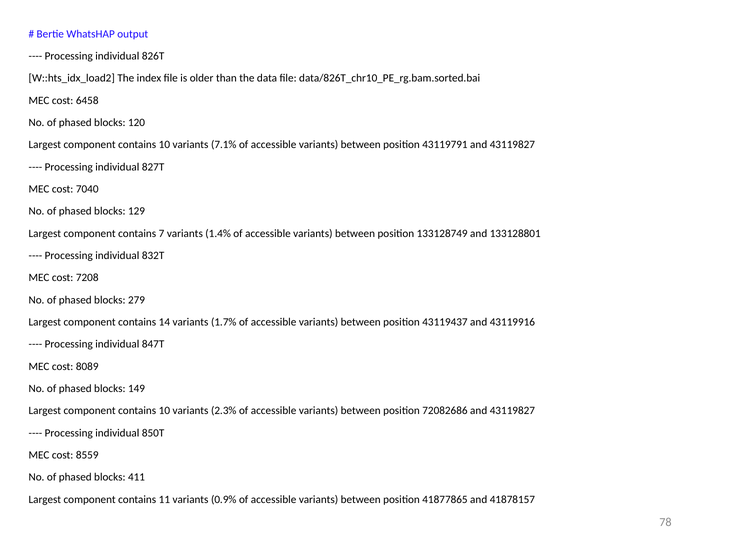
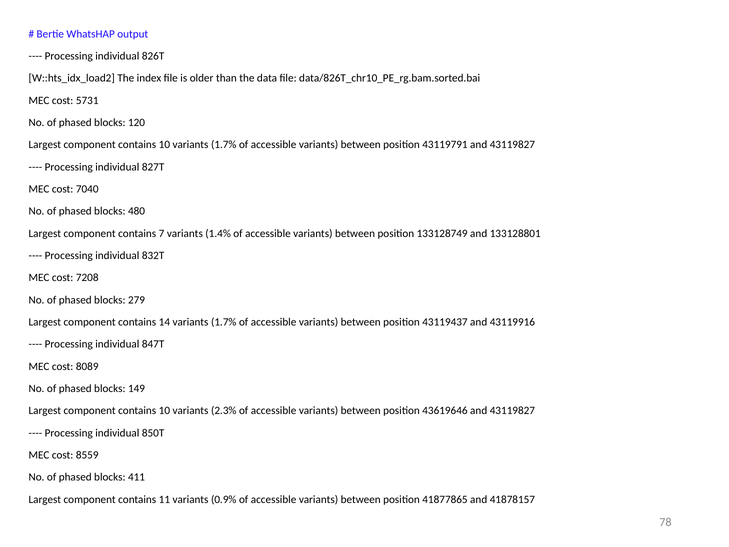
6458: 6458 -> 5731
10 variants 7.1%: 7.1% -> 1.7%
129: 129 -> 480
72082686: 72082686 -> 43619646
